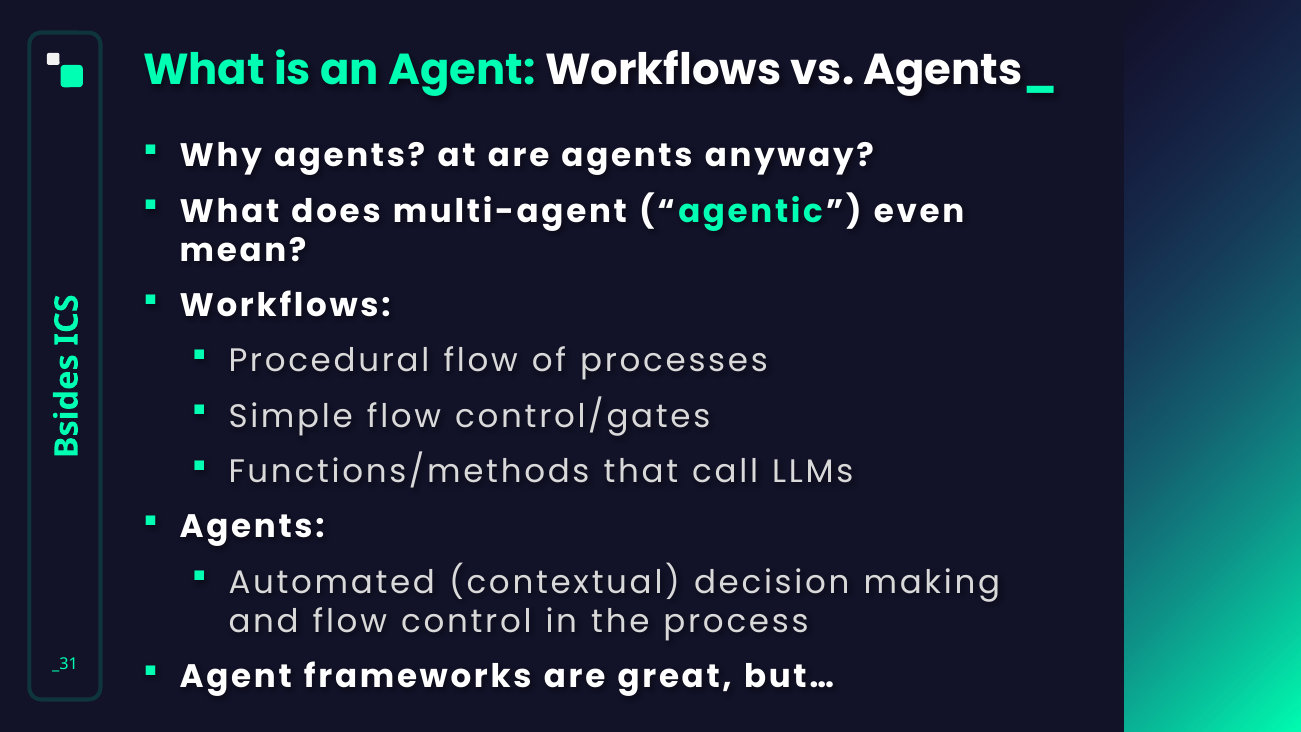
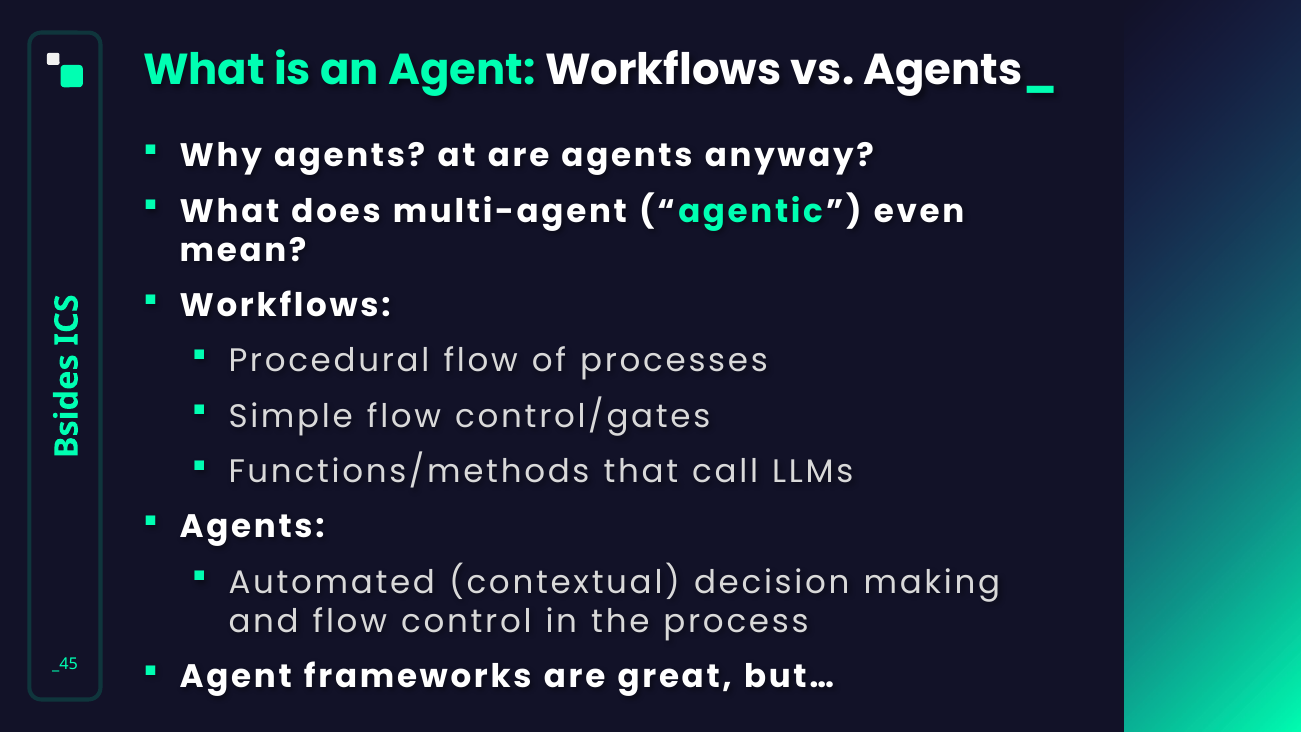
_31: _31 -> _45
